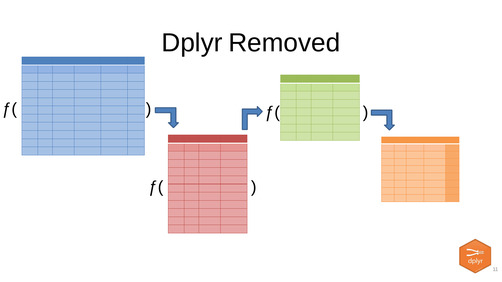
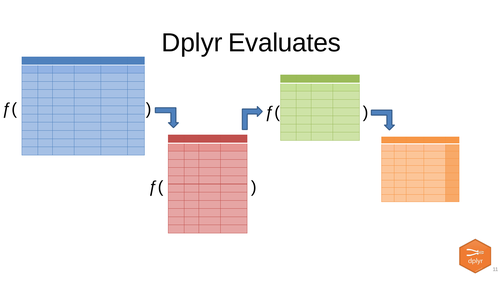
Removed: Removed -> Evaluates
